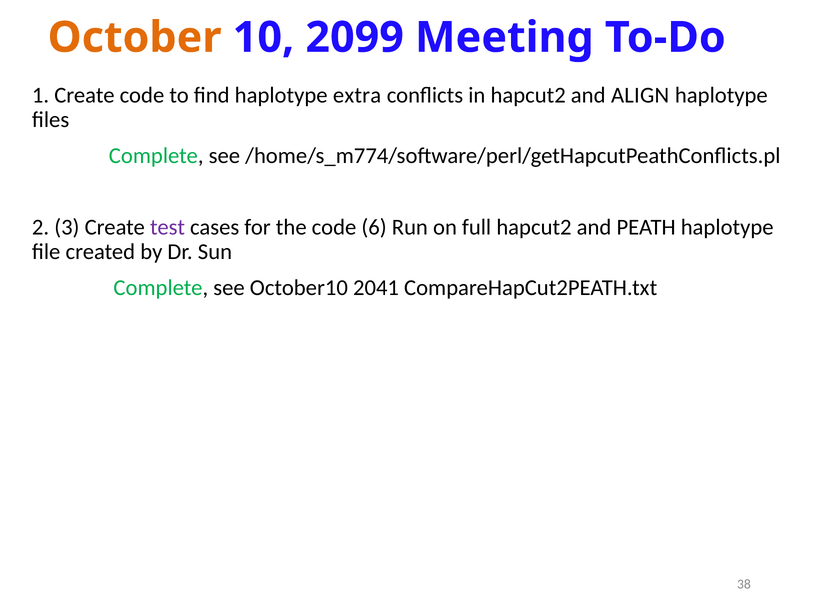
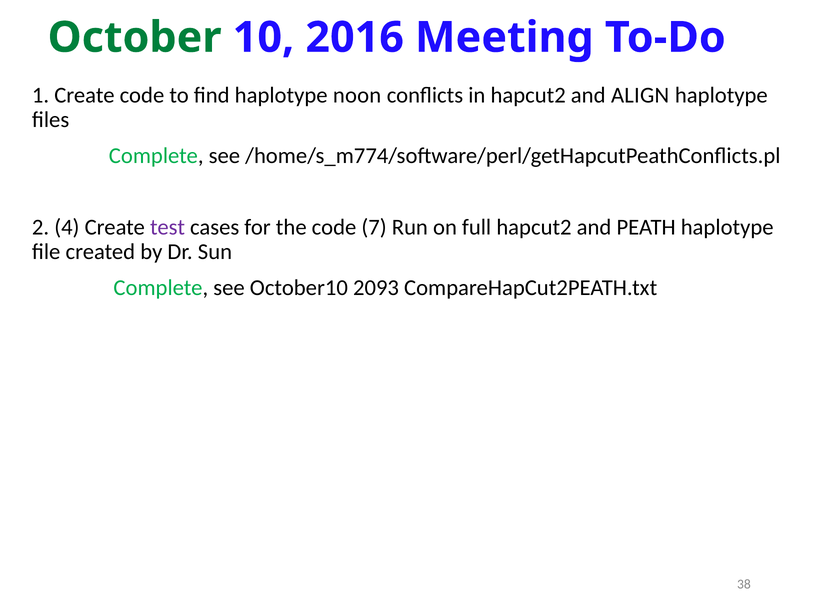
October colour: orange -> green
2099: 2099 -> 2016
extra: extra -> noon
3: 3 -> 4
6: 6 -> 7
2041: 2041 -> 2093
